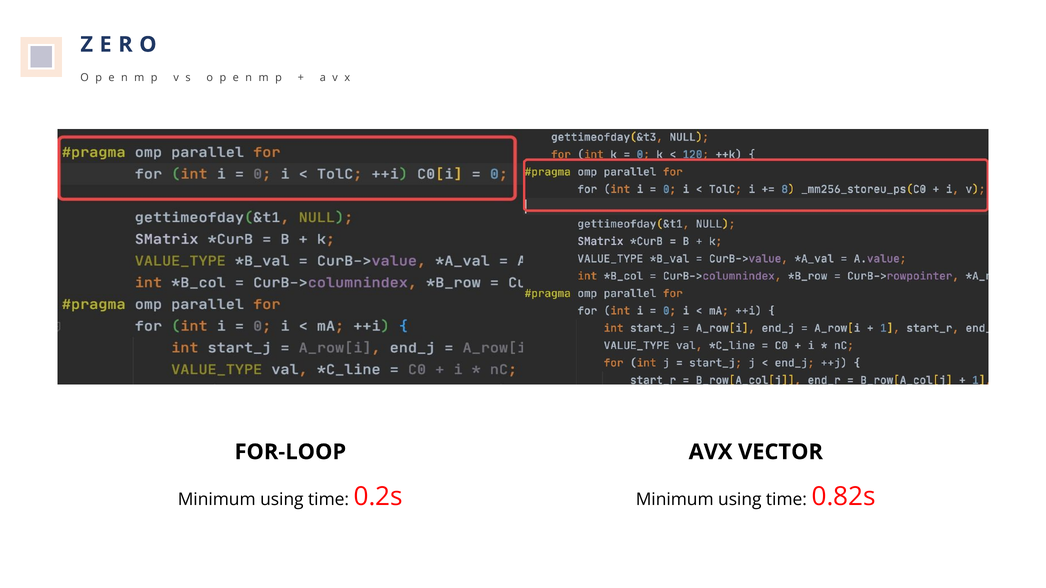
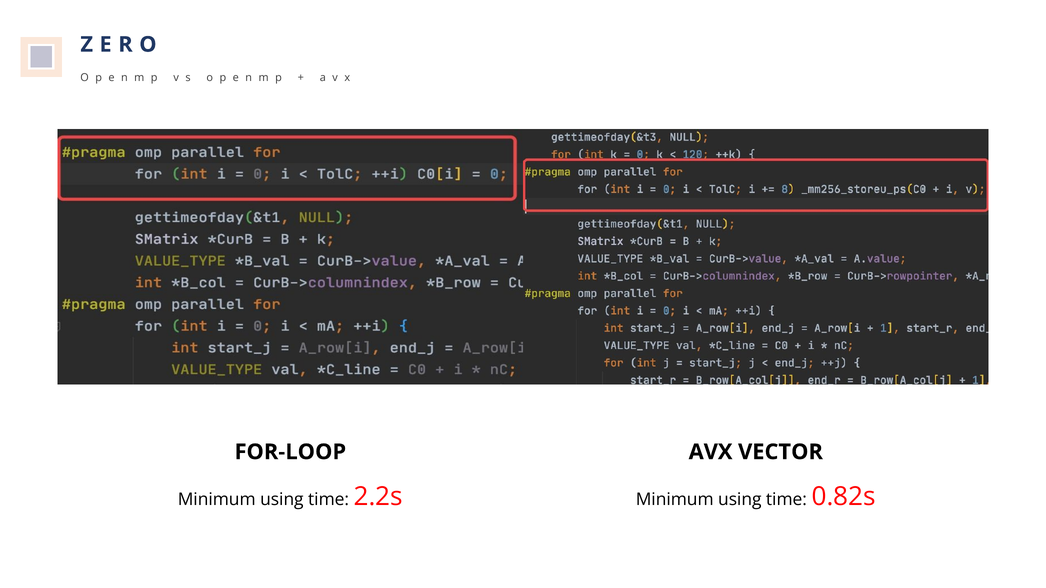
0.2s: 0.2s -> 2.2s
